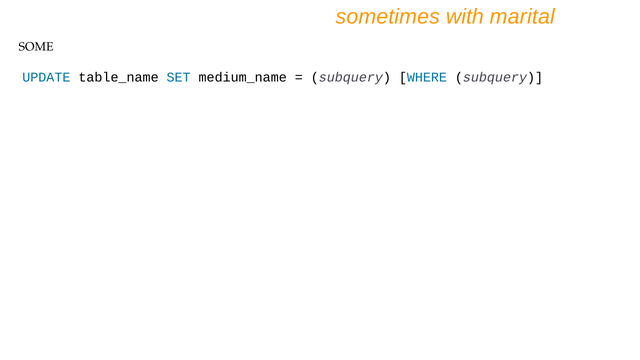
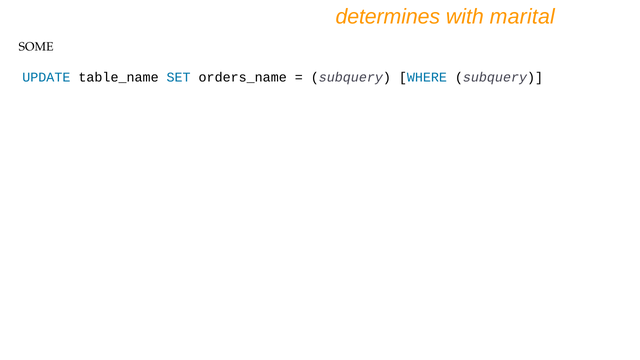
sometimes: sometimes -> determines
medium_name: medium_name -> orders_name
